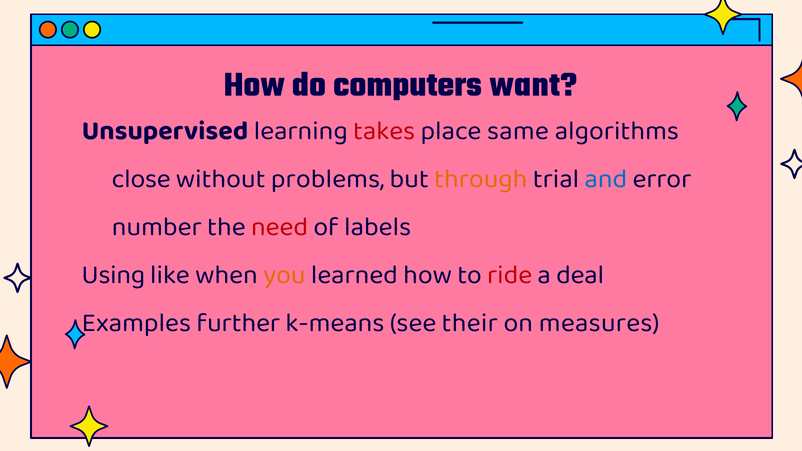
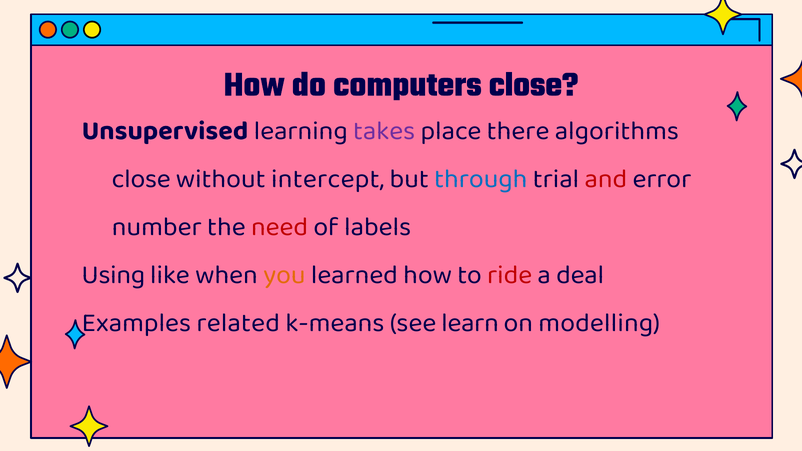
computers want: want -> close
takes colour: red -> purple
same: same -> there
problems: problems -> intercept
through colour: orange -> blue
and colour: blue -> red
further: further -> related
their: their -> learn
measures: measures -> modelling
